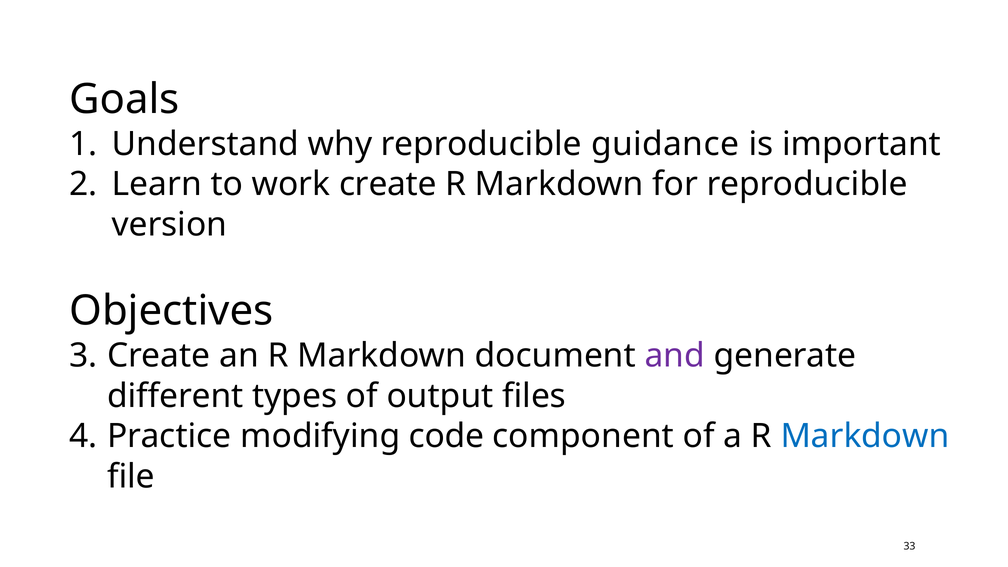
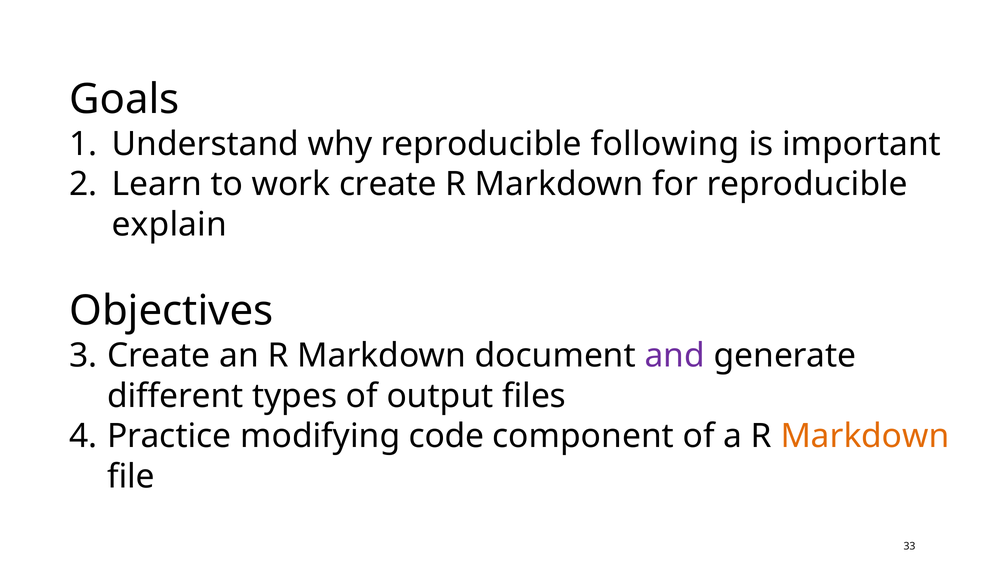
guidance: guidance -> following
version: version -> explain
Markdown at (865, 436) colour: blue -> orange
